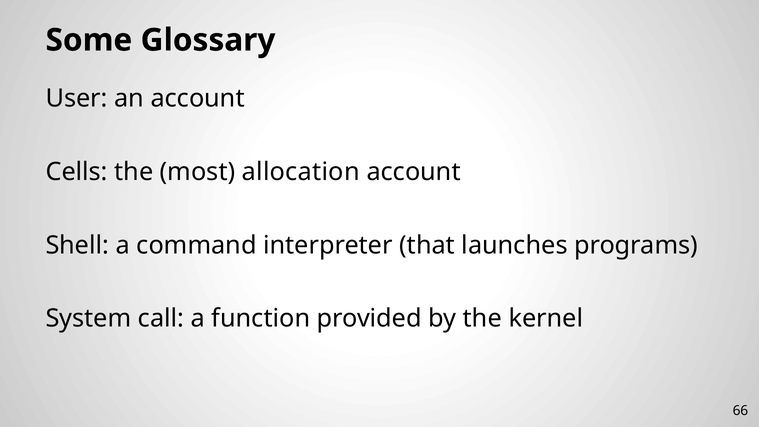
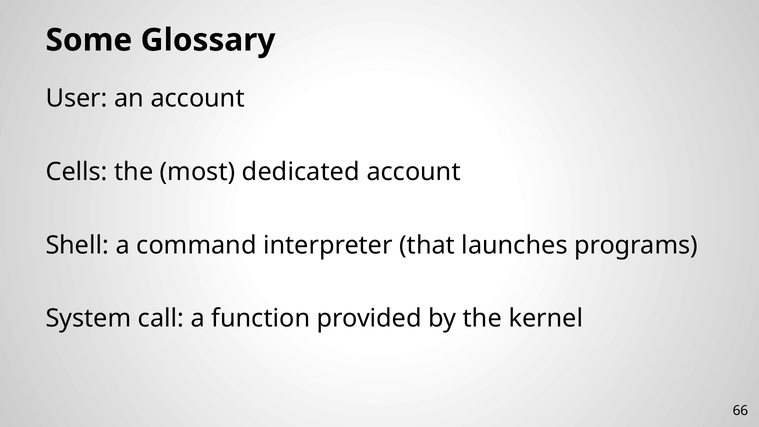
allocation: allocation -> dedicated
